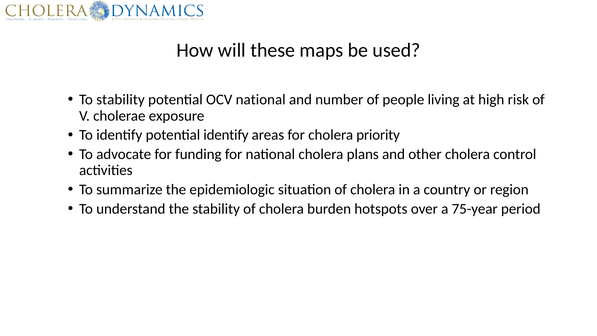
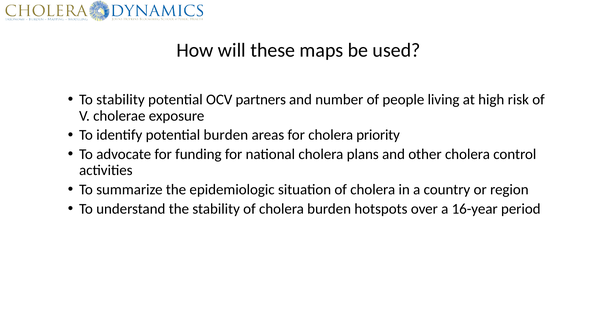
OCV national: national -> partners
potential identify: identify -> burden
75-year: 75-year -> 16-year
